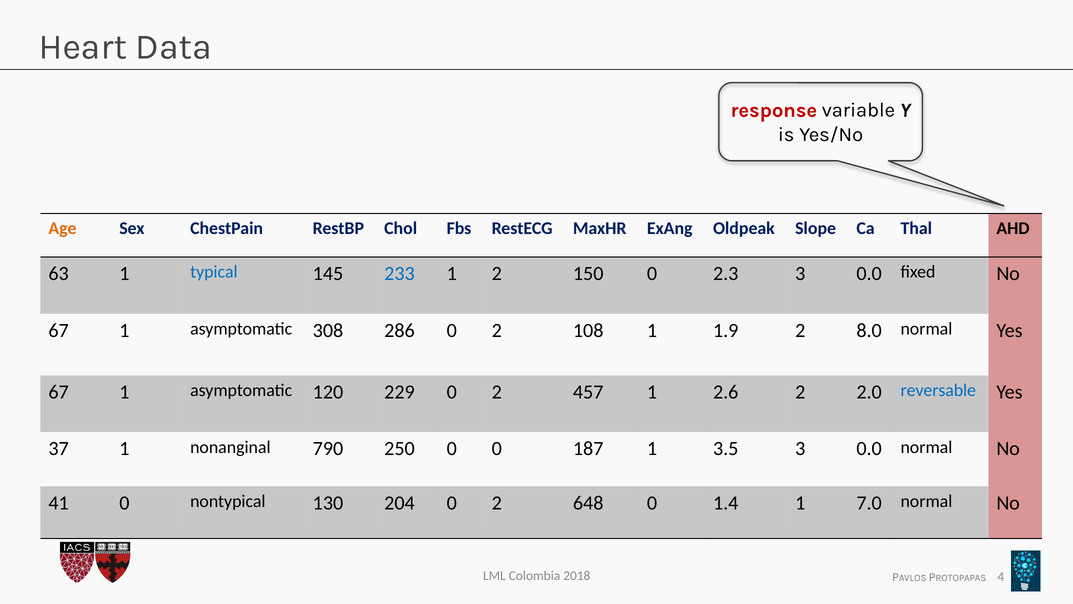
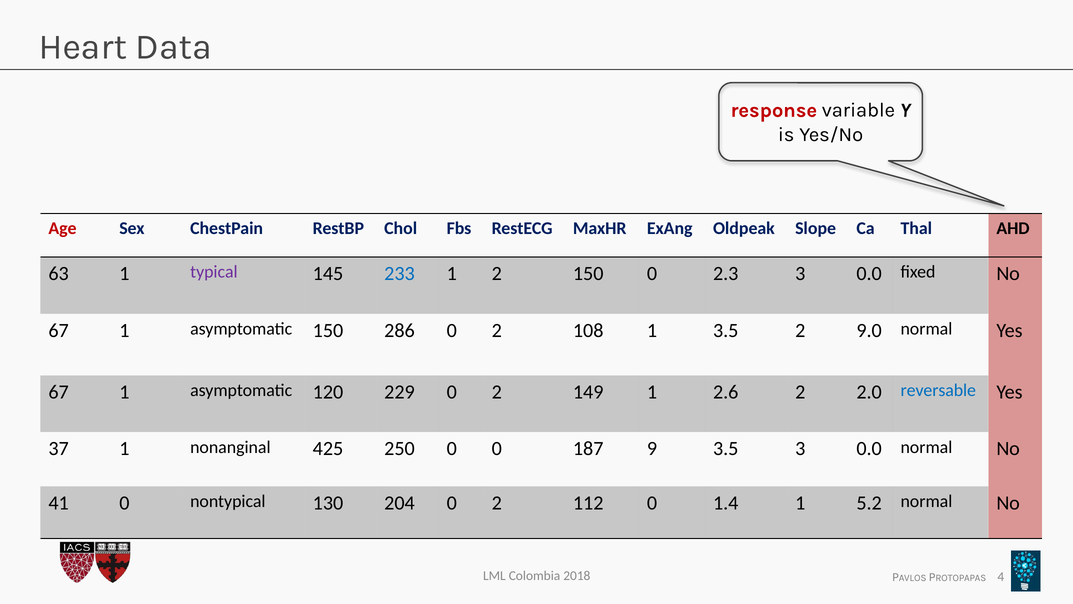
Age colour: orange -> red
typical colour: blue -> purple
asymptomatic 308: 308 -> 150
1 1.9: 1.9 -> 3.5
8.0: 8.0 -> 9.0
457: 457 -> 149
790: 790 -> 425
187 1: 1 -> 9
648: 648 -> 112
7.0: 7.0 -> 5.2
